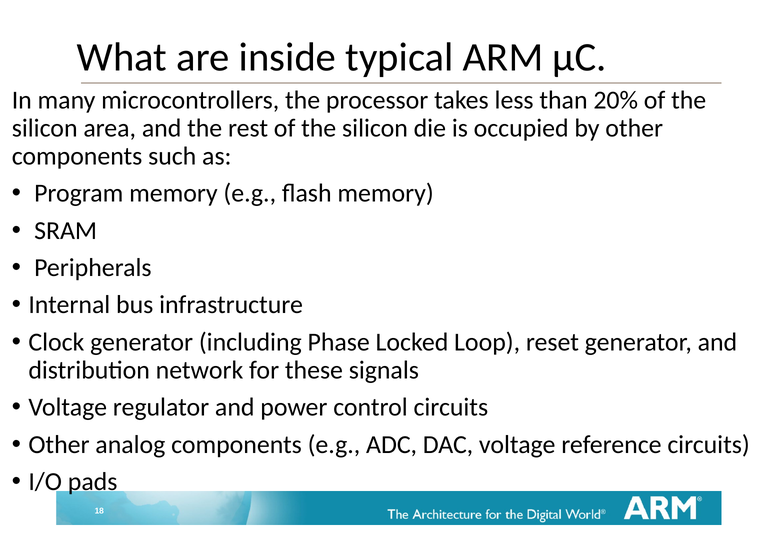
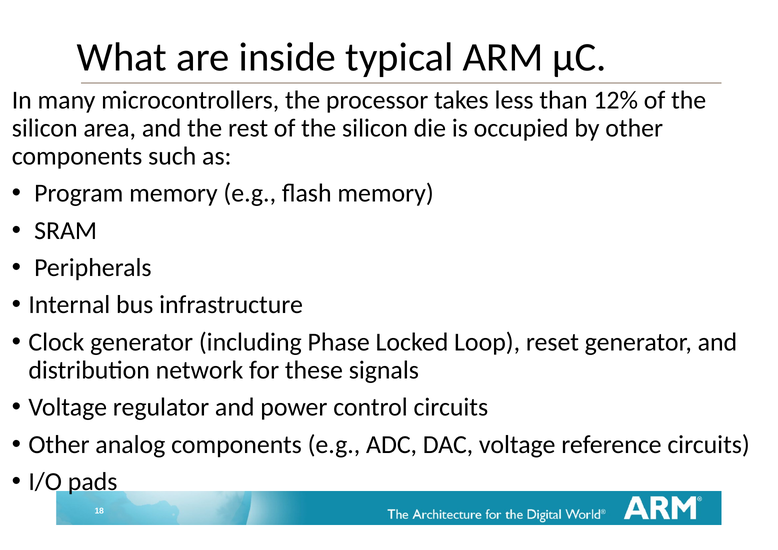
20%: 20% -> 12%
